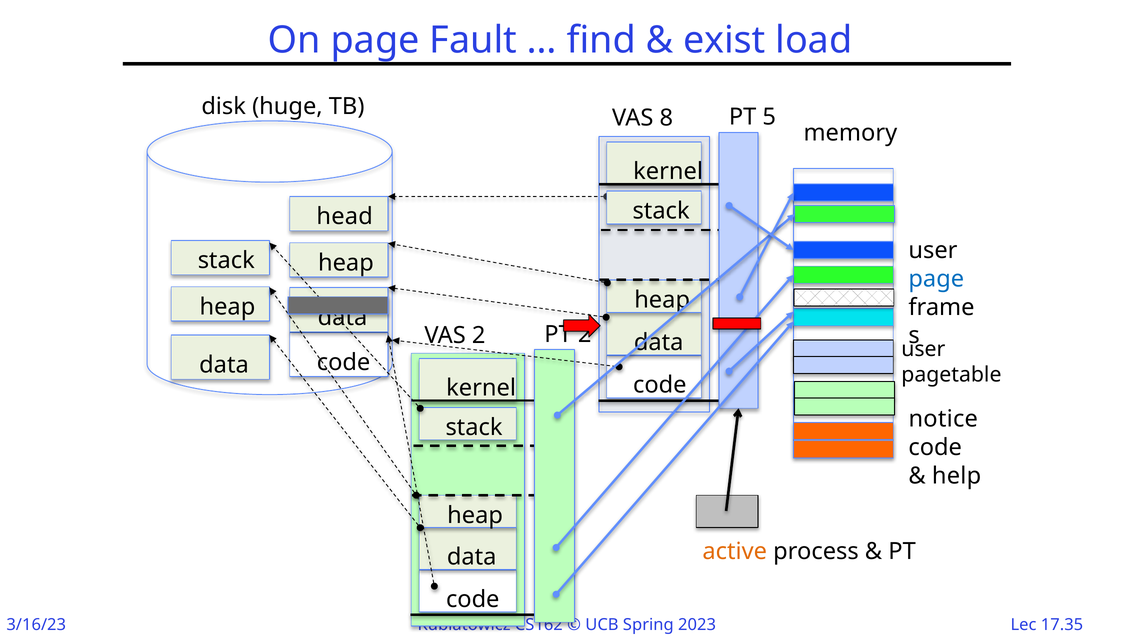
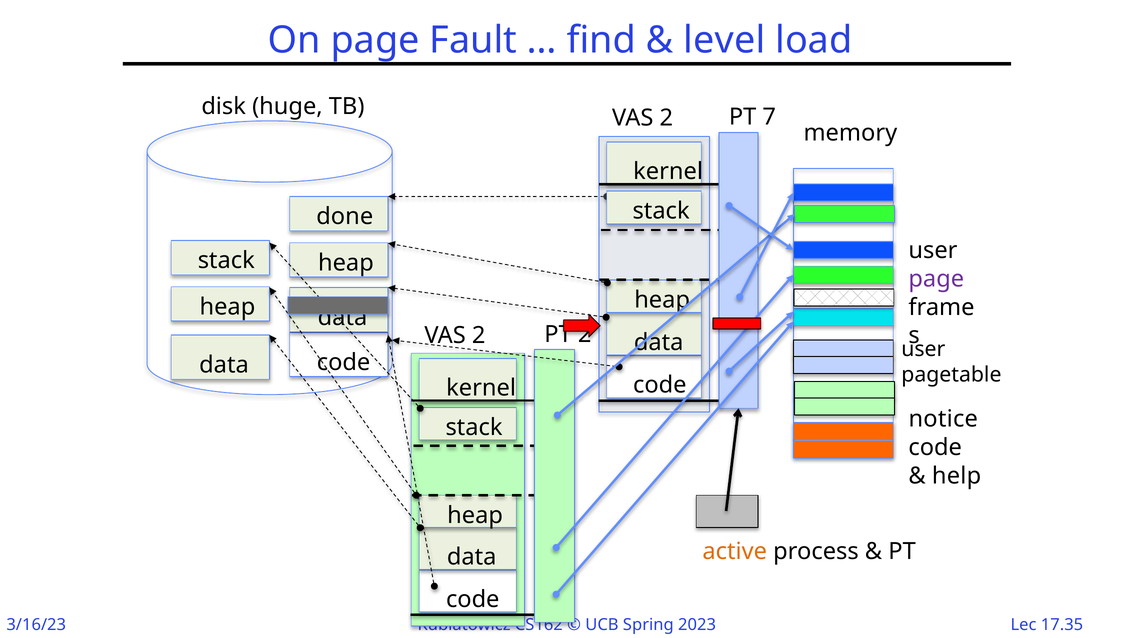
exist: exist -> level
8 at (666, 118): 8 -> 2
5: 5 -> 7
head: head -> done
page at (936, 279) colour: blue -> purple
